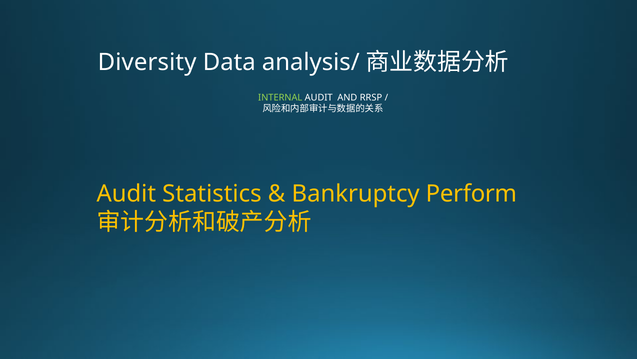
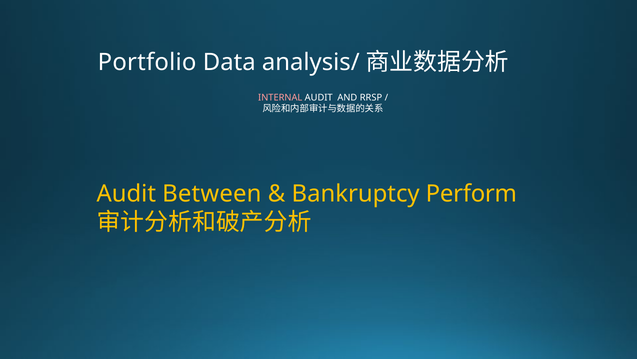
Diversity: Diversity -> Portfolio
INTERNAL colour: light green -> pink
Statistics: Statistics -> Between
